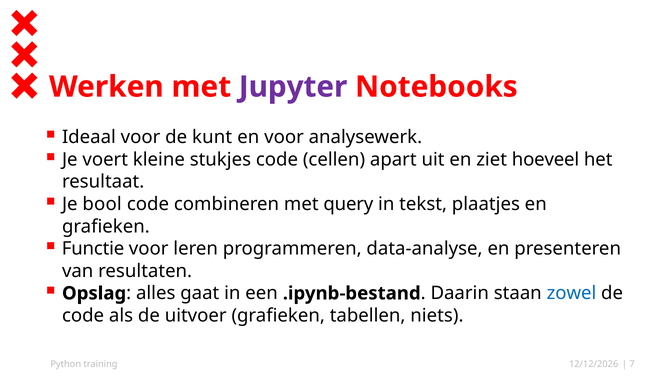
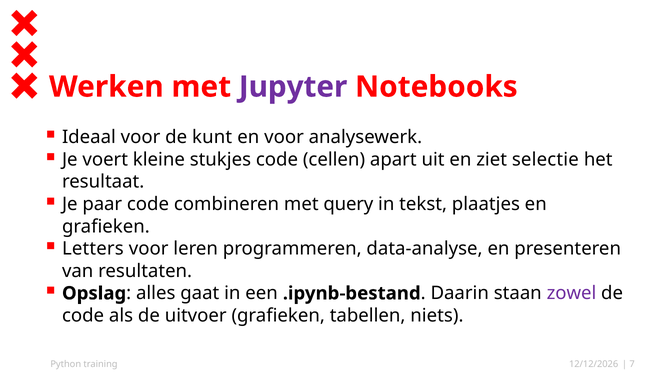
hoeveel: hoeveel -> selectie
bool: bool -> paar
Functie: Functie -> Letters
zowel colour: blue -> purple
